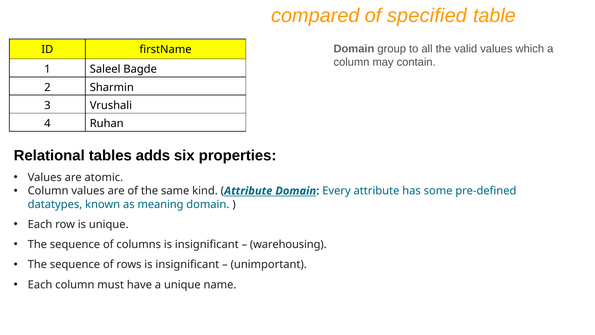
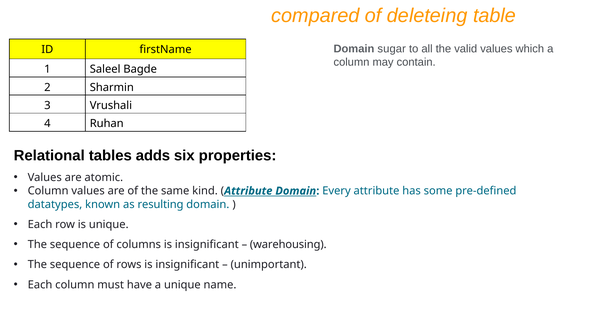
specified: specified -> deleteing
group: group -> sugar
meaning: meaning -> resulting
